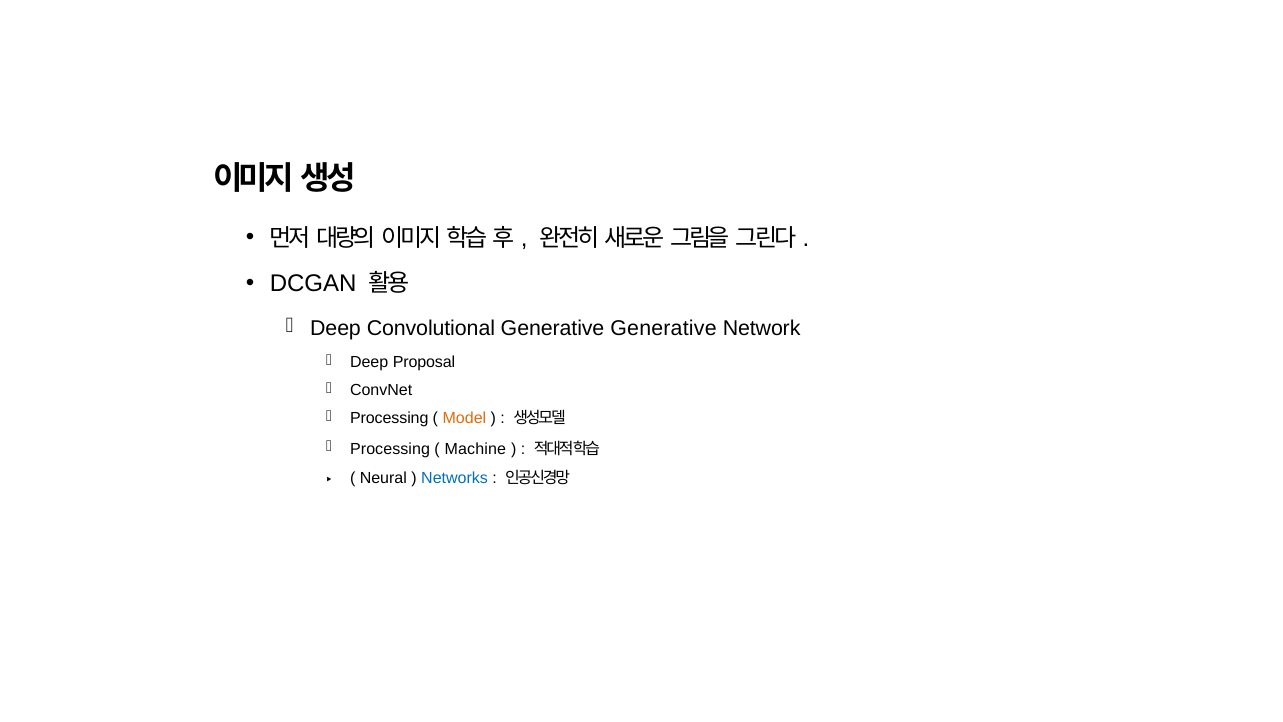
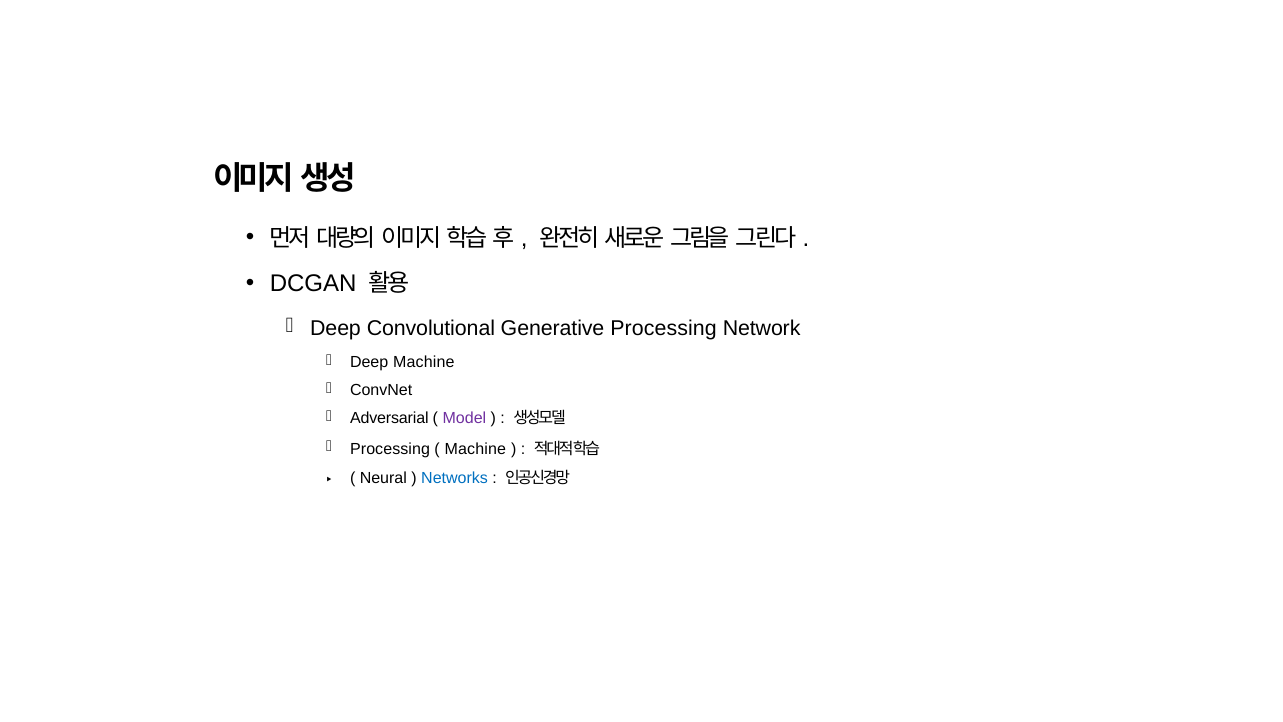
Generative Generative: Generative -> Processing
Deep Proposal: Proposal -> Machine
Processing at (389, 418): Processing -> Adversarial
Model colour: orange -> purple
